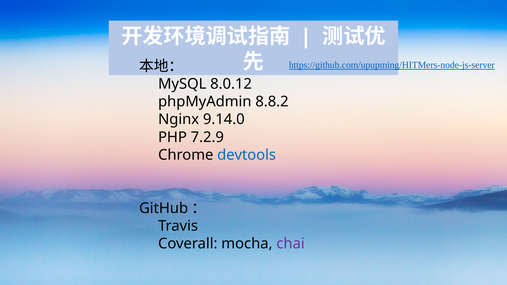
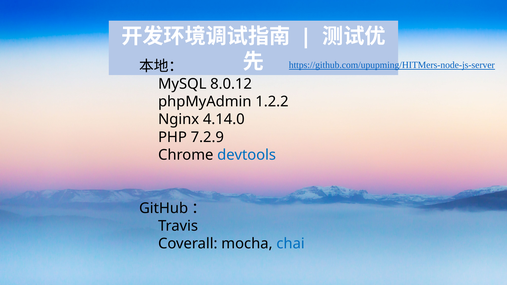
8.8.2: 8.8.2 -> 1.2.2
9.14.0: 9.14.0 -> 4.14.0
chai colour: purple -> blue
